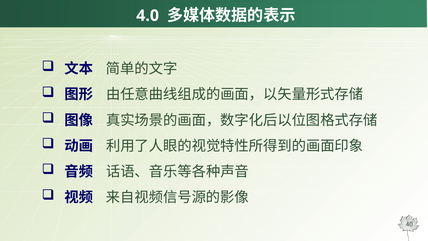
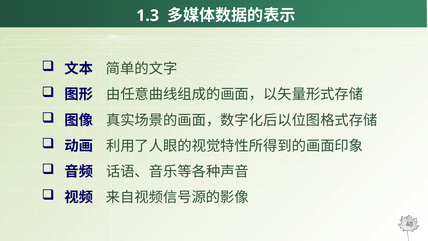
4.0: 4.0 -> 1.3
